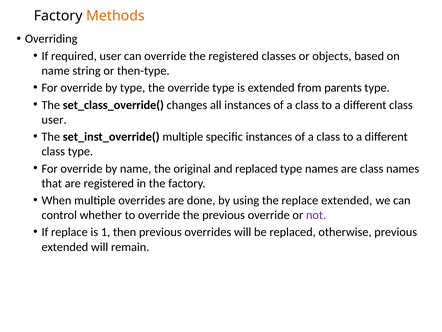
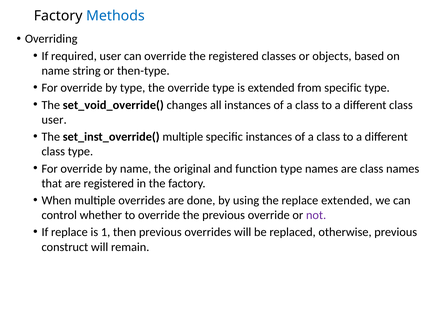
Methods colour: orange -> blue
from parents: parents -> specific
set_class_override(: set_class_override( -> set_void_override(
and replaced: replaced -> function
extended at (65, 247): extended -> construct
